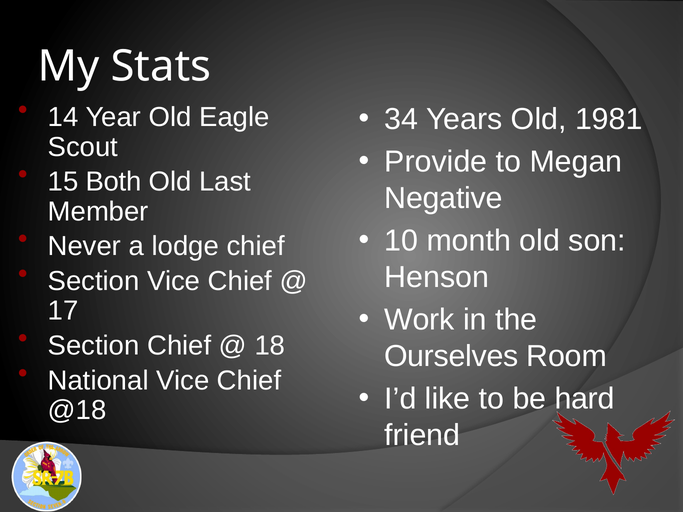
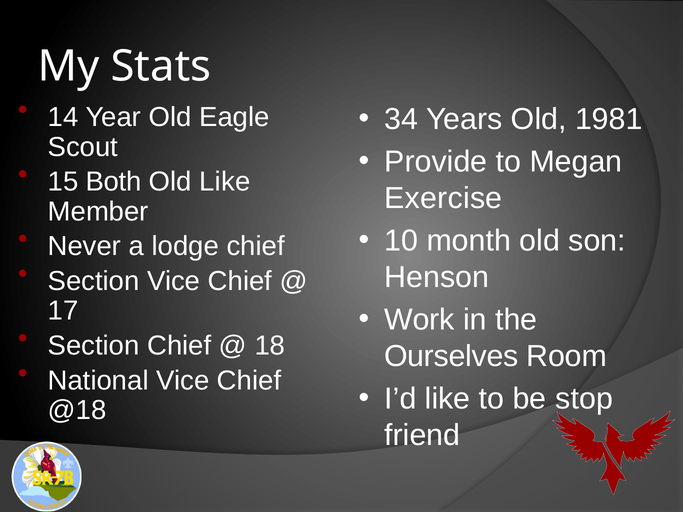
Old Last: Last -> Like
Negative: Negative -> Exercise
hard: hard -> stop
